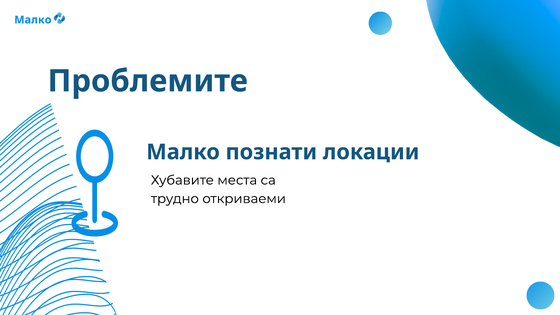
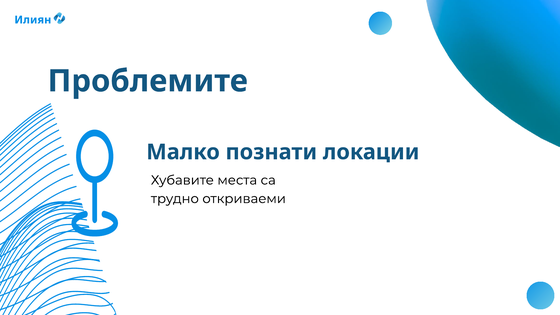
Малко at (33, 20): Малко -> Илиян
